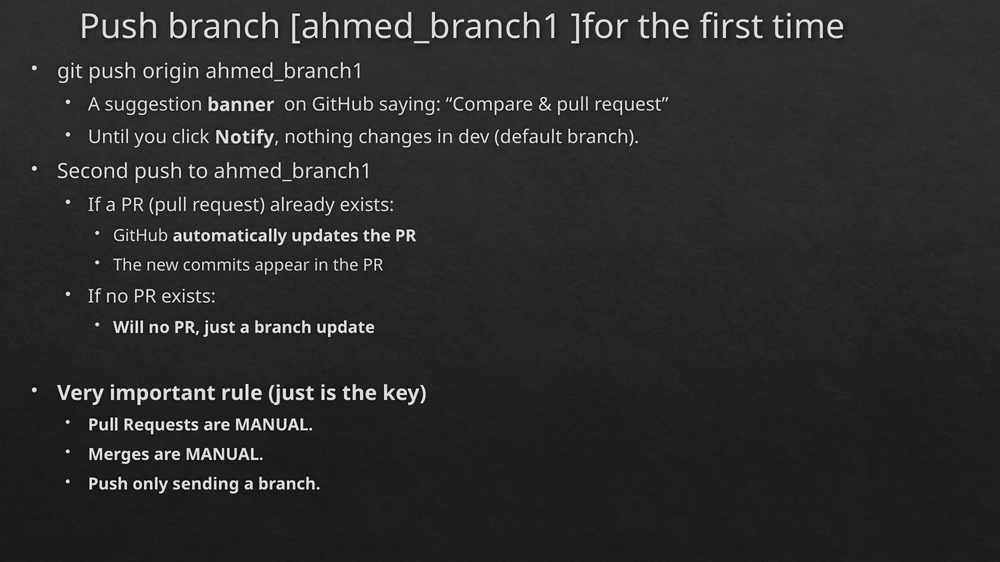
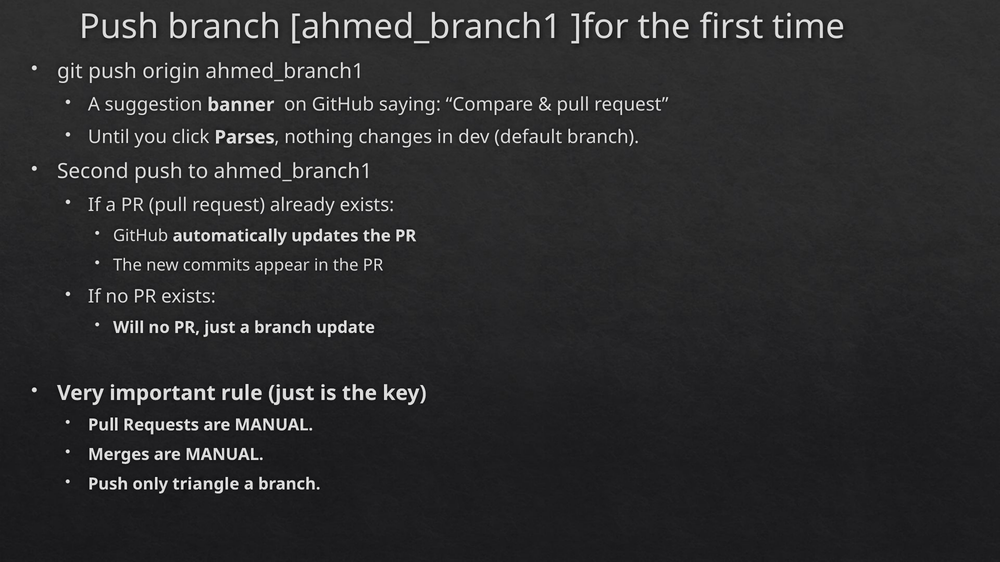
Notify: Notify -> Parses
sending: sending -> triangle
